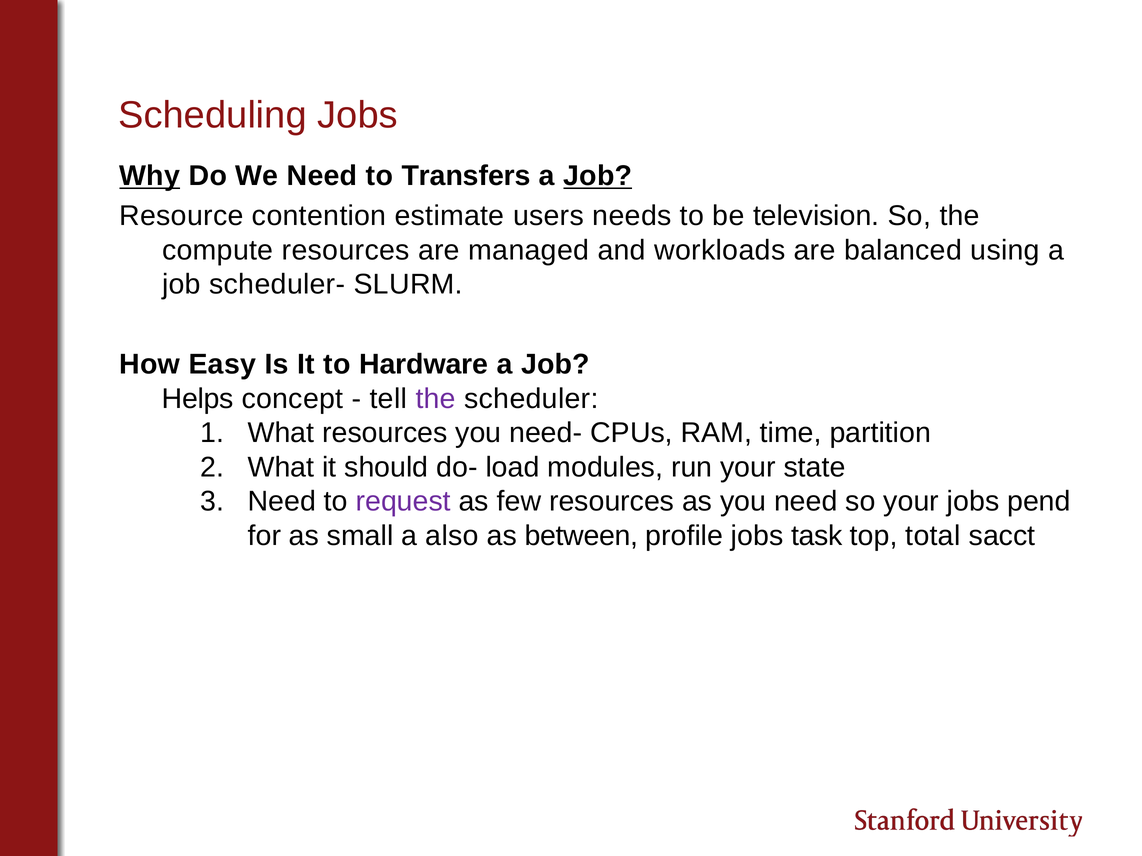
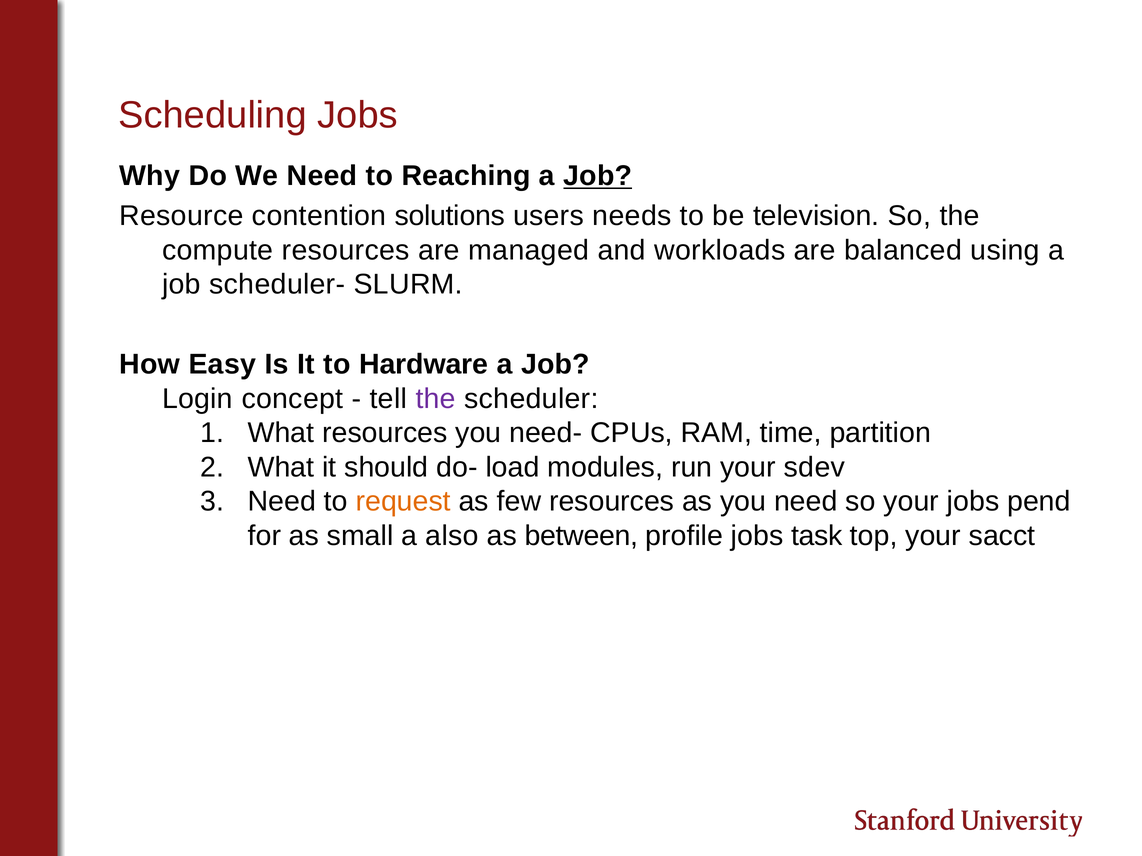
Why underline: present -> none
Transfers: Transfers -> Reaching
estimate: estimate -> solutions
Helps: Helps -> Login
state: state -> sdev
request colour: purple -> orange
top total: total -> your
